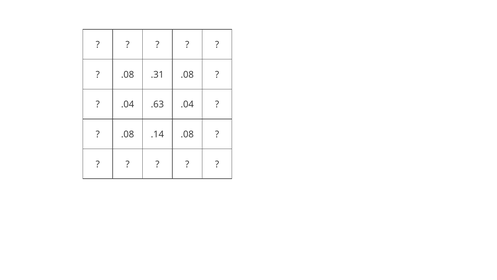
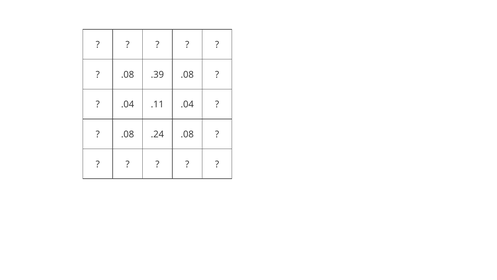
.31: .31 -> .39
.63: .63 -> .11
.14: .14 -> .24
